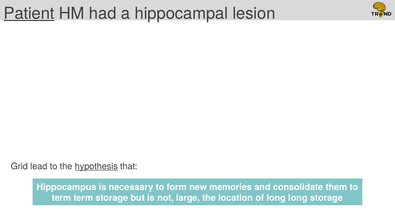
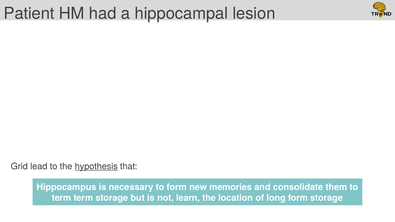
Patient underline: present -> none
large: large -> learn
long long: long -> form
